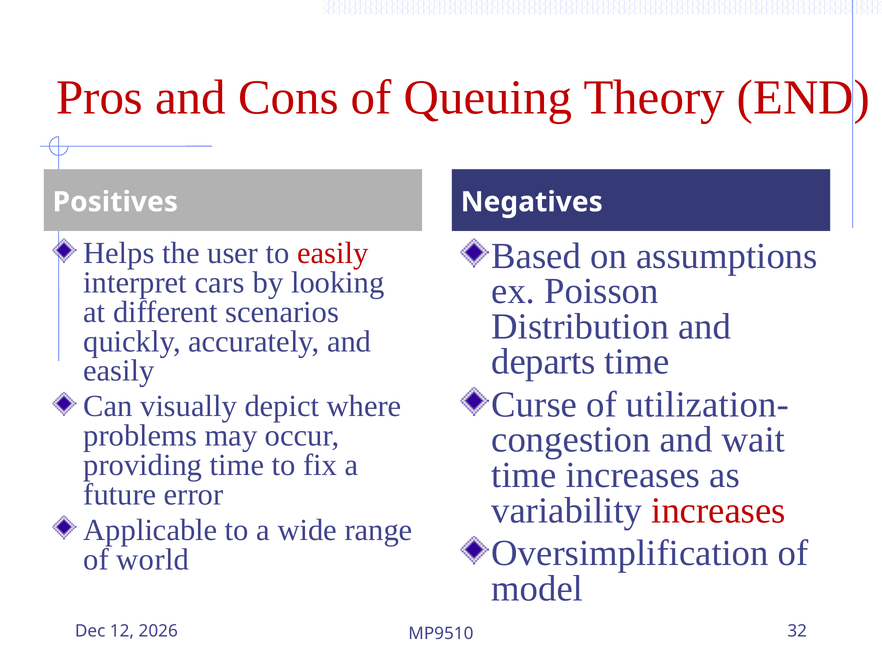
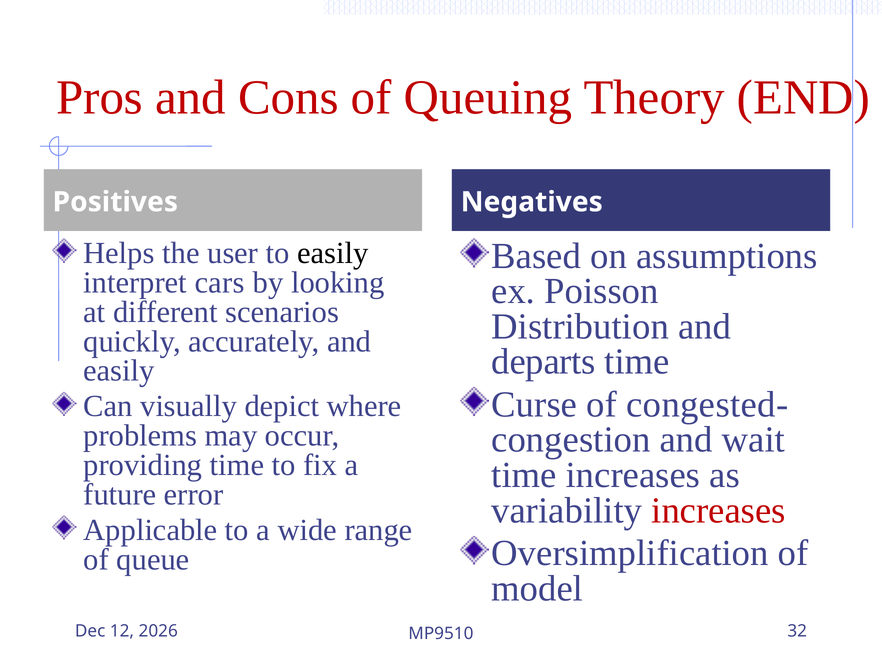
easily at (333, 253) colour: red -> black
utilization-: utilization- -> congested-
world: world -> queue
